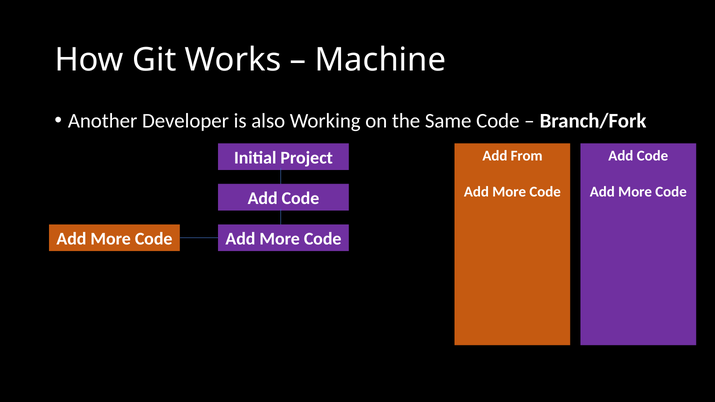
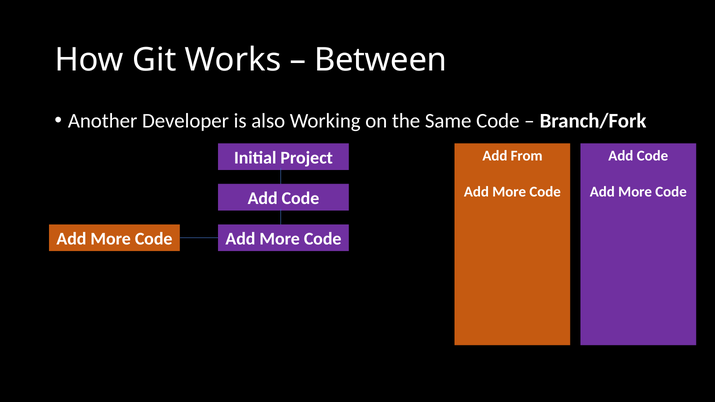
Machine: Machine -> Between
